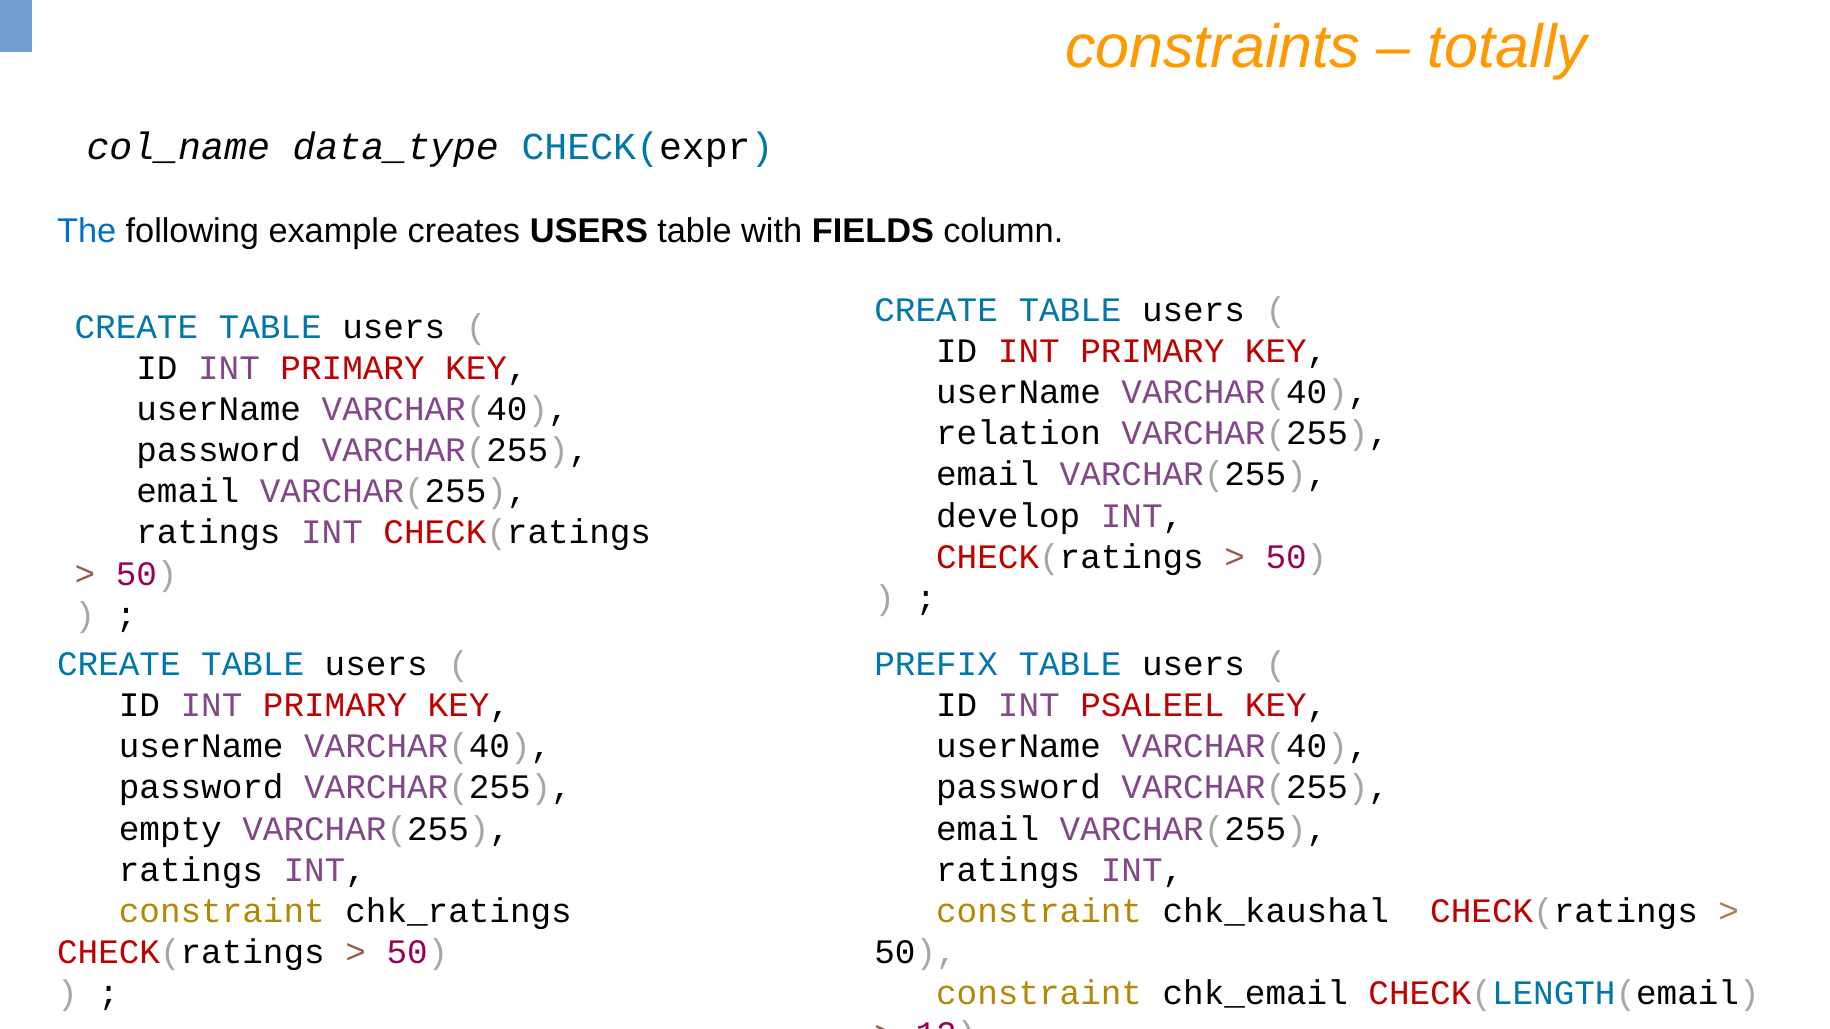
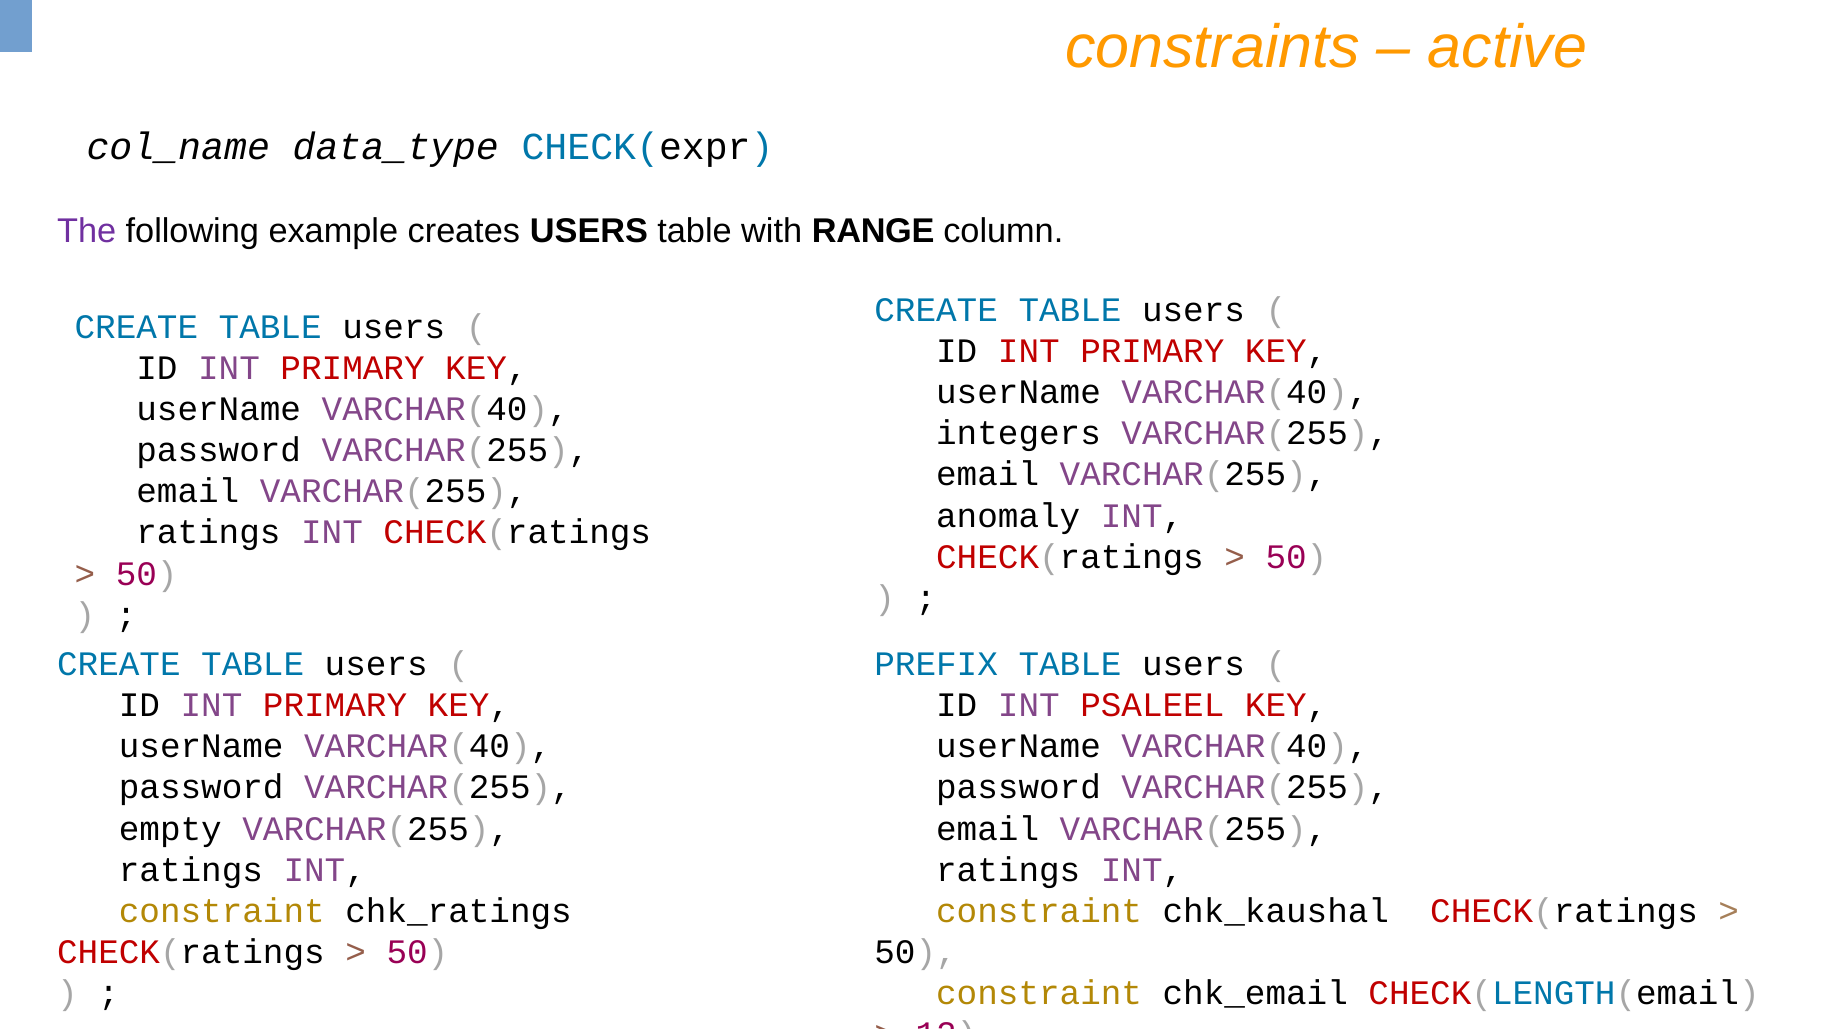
totally: totally -> active
The colour: blue -> purple
FIELDS: FIELDS -> RANGE
relation: relation -> integers
develop: develop -> anomaly
